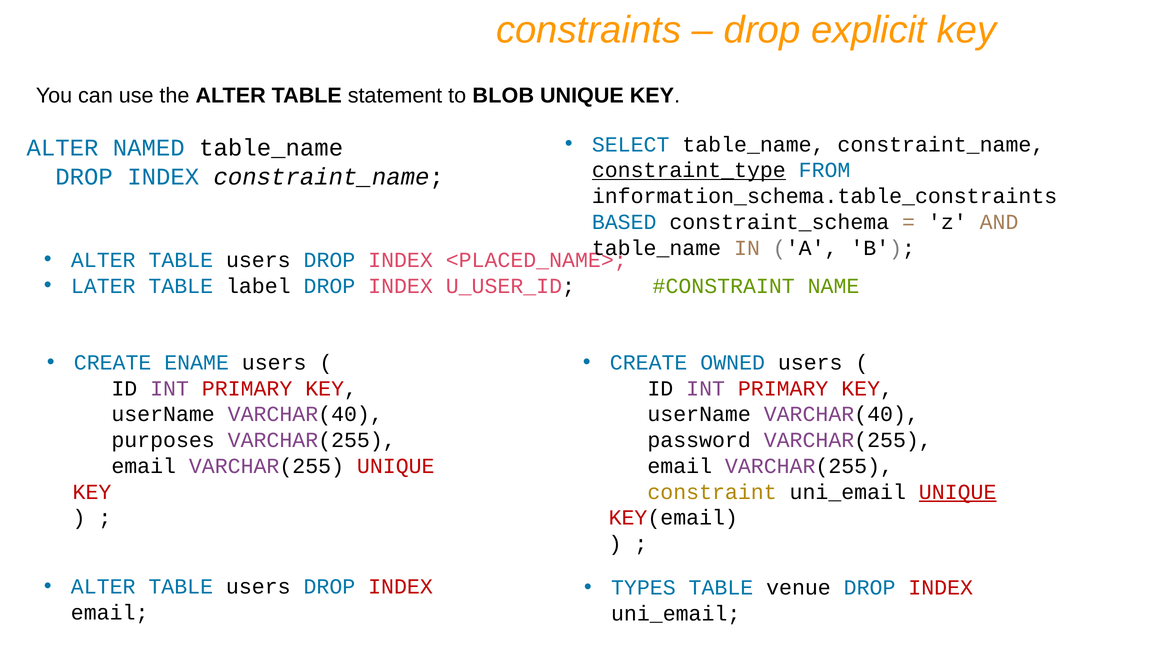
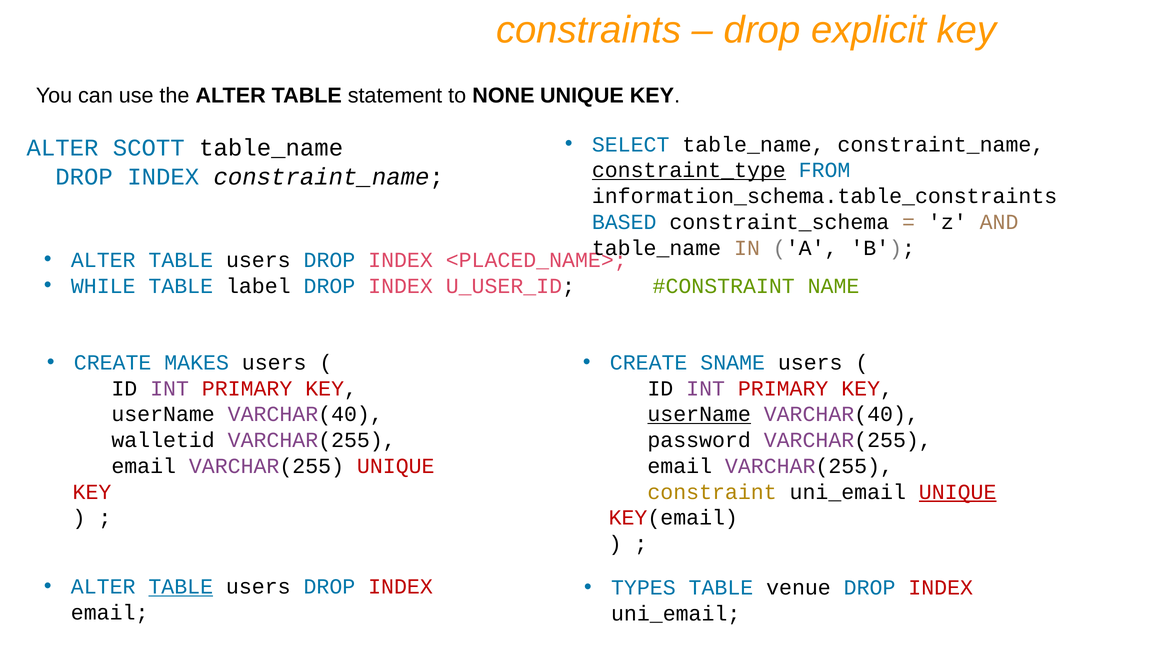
BLOB: BLOB -> NONE
NAMED: NAMED -> SCOTT
LATER: LATER -> WHILE
ENAME: ENAME -> MAKES
OWNED: OWNED -> SNAME
userName at (699, 414) underline: none -> present
purposes: purposes -> walletid
TABLE at (181, 586) underline: none -> present
